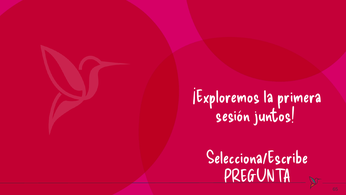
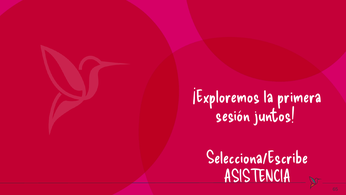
PREGUNTA: PREGUNTA -> ASISTENCIA
